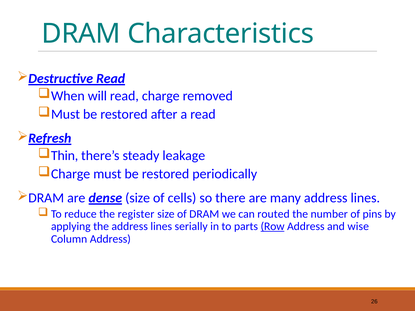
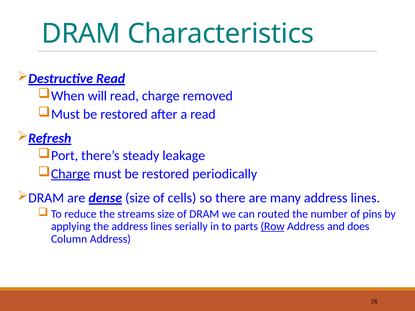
Thin: Thin -> Port
Charge at (71, 174) underline: none -> present
register: register -> streams
wise: wise -> does
